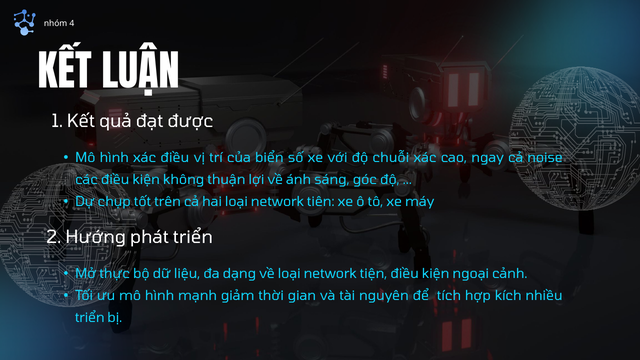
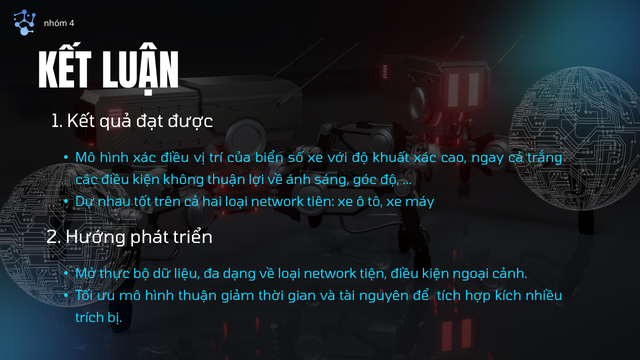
chuỗi: chuỗi -> khuất
noise: noise -> trắng
chụp: chụp -> nhau
hình mạnh: mạnh -> thuận
triển at (90, 318): triển -> trích
